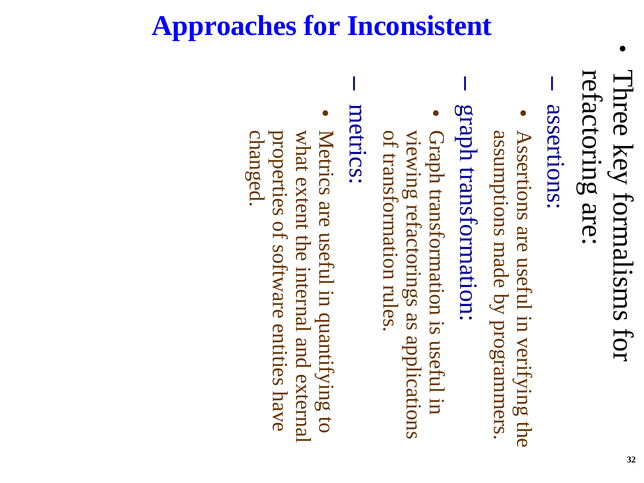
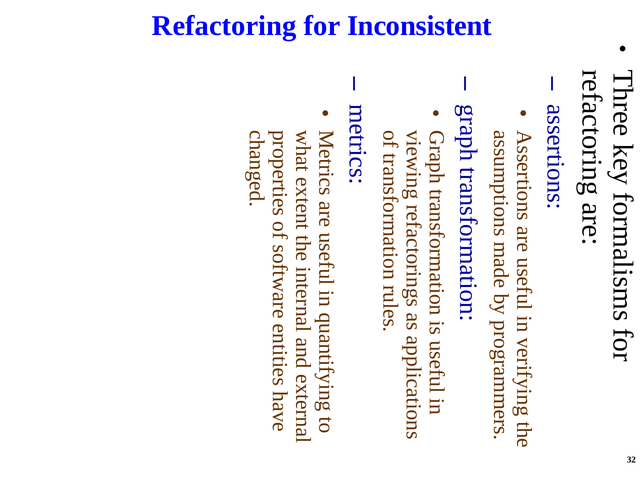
Approaches: Approaches -> Refactoring
